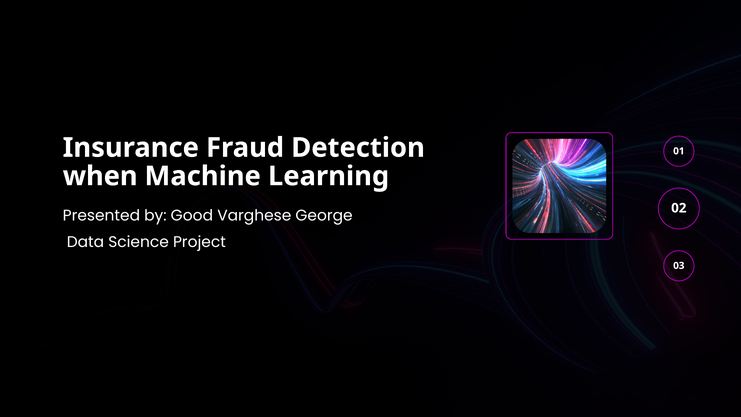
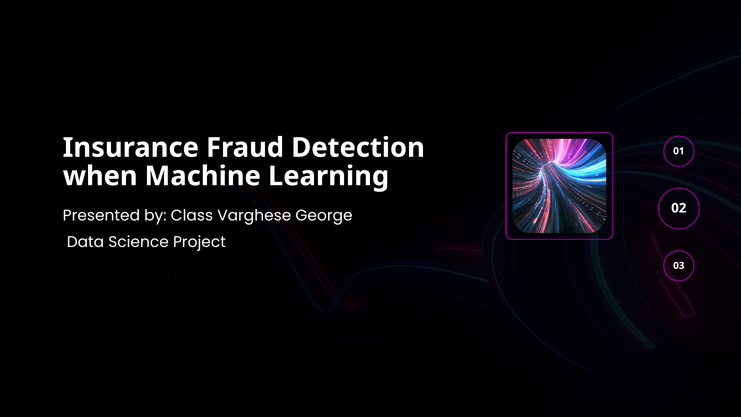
Good: Good -> Class
